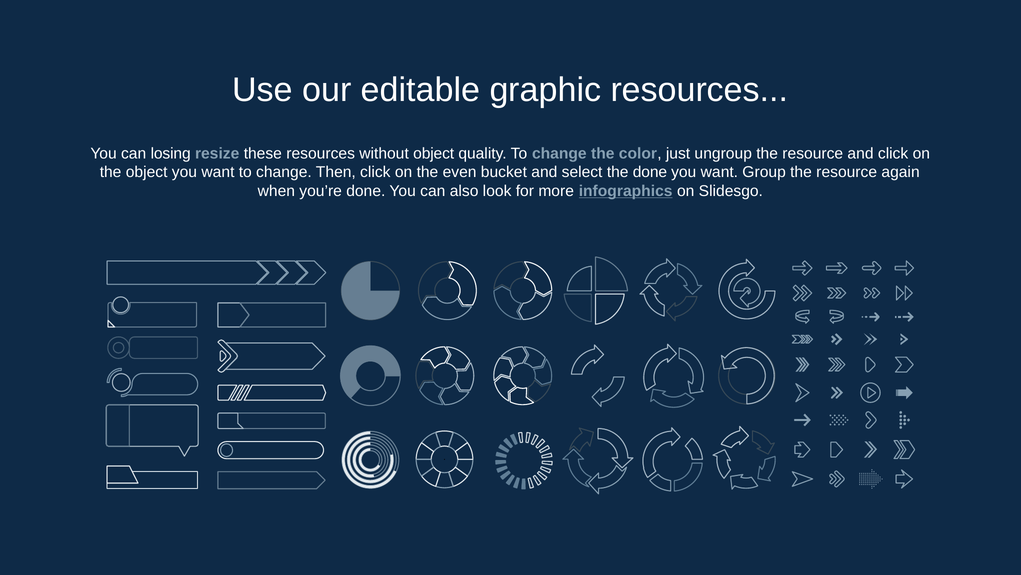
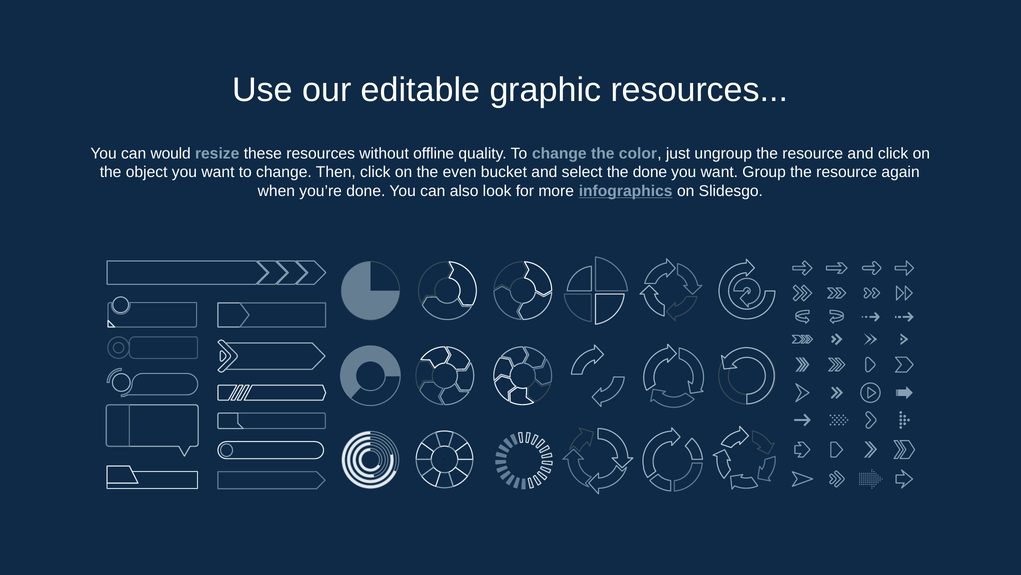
losing: losing -> would
without object: object -> offline
